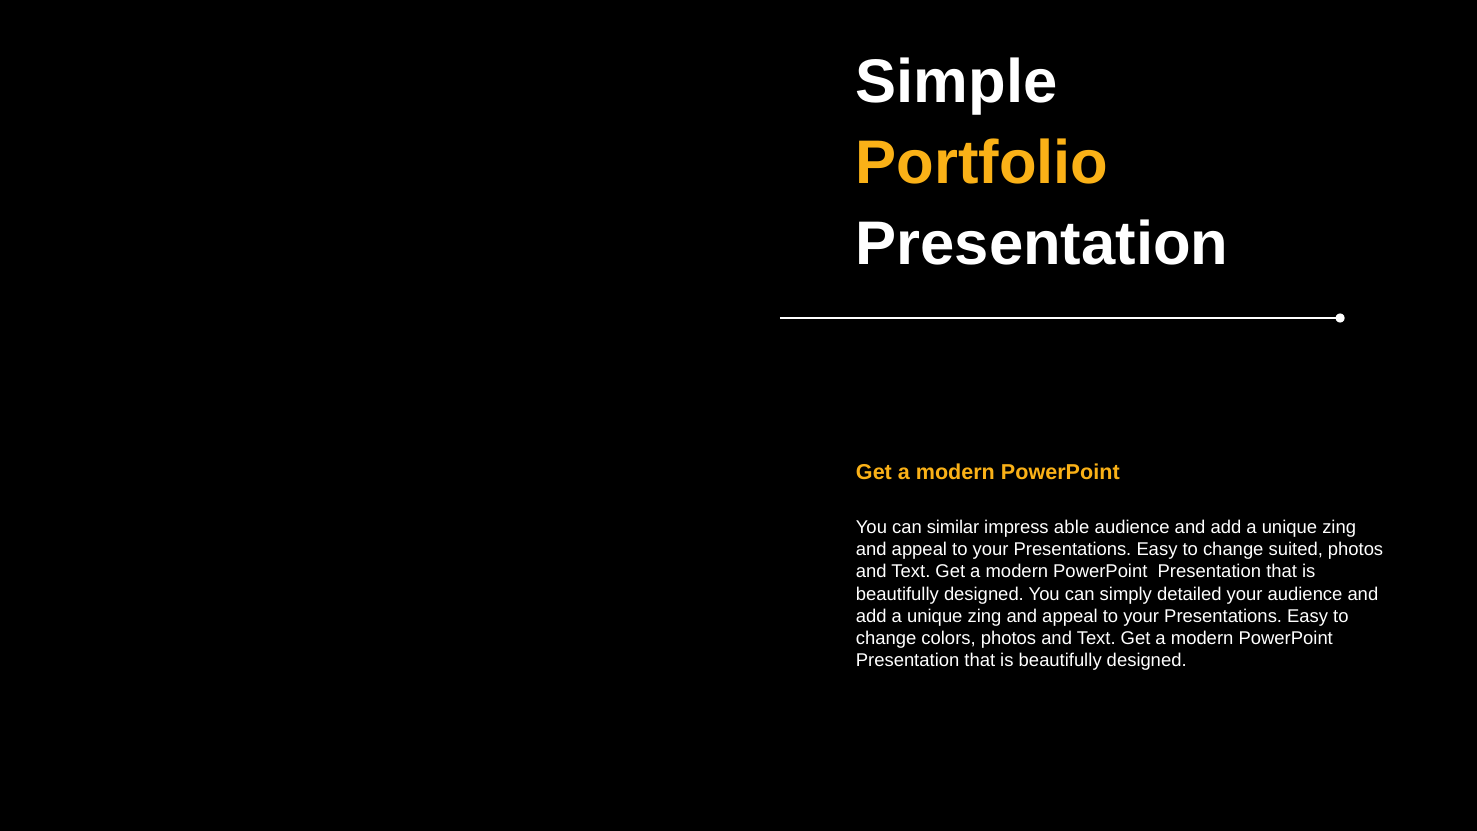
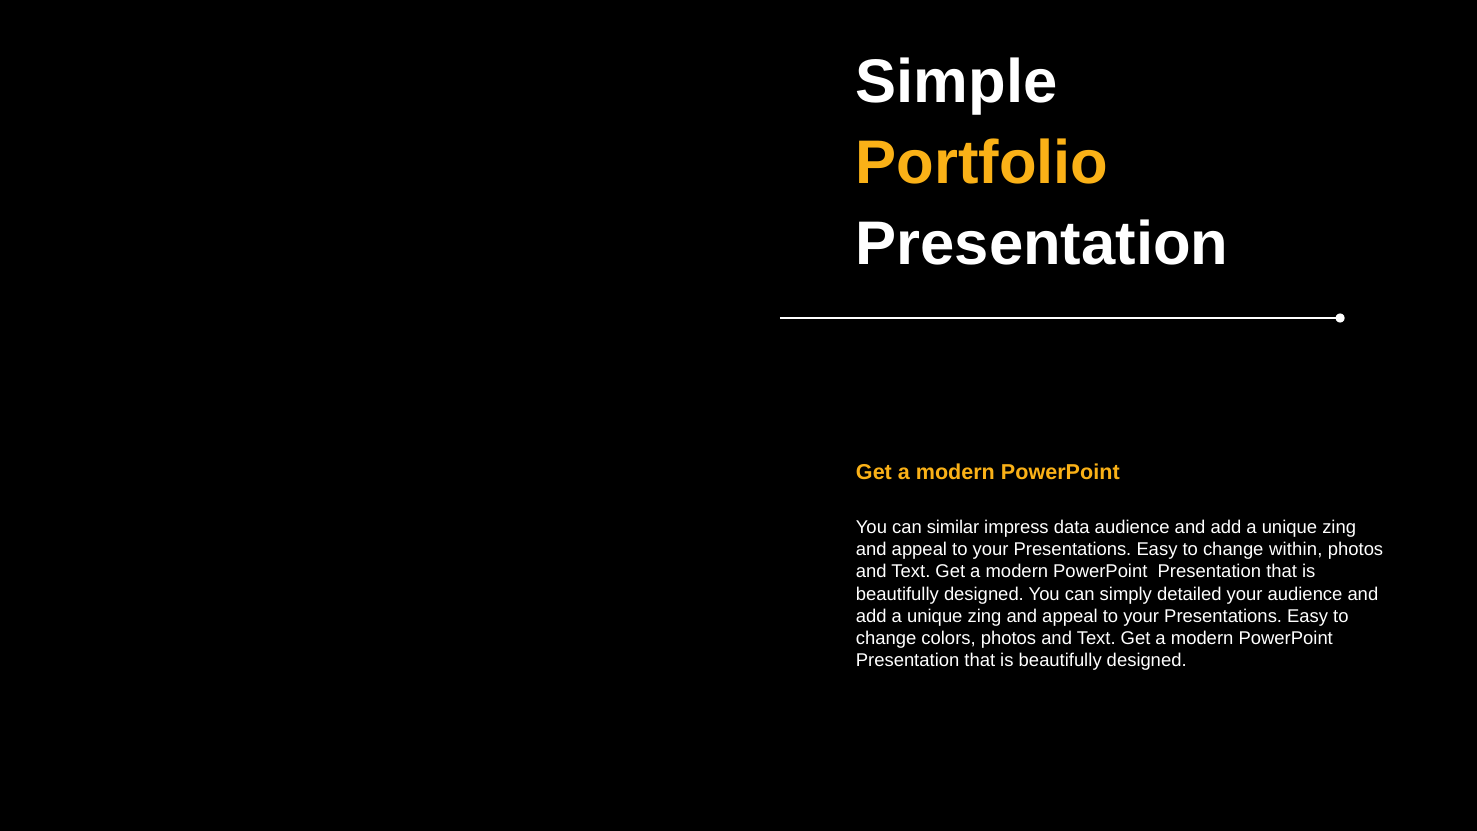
able: able -> data
suited: suited -> within
